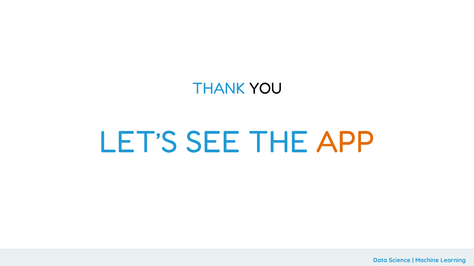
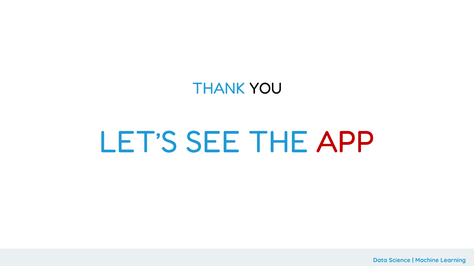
APP colour: orange -> red
